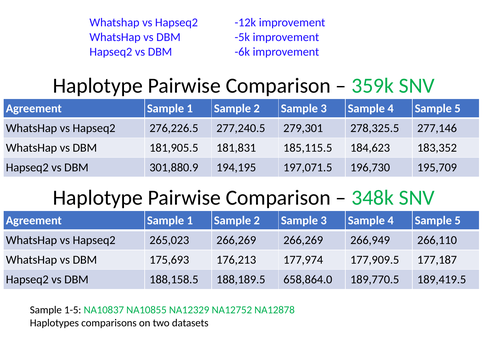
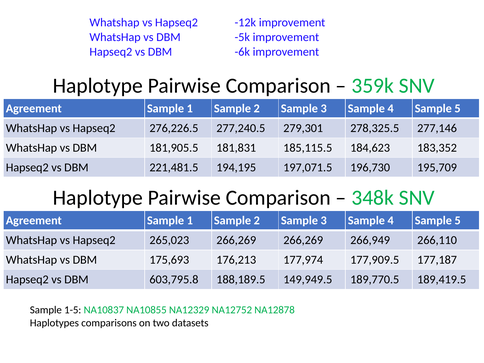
301,880.9: 301,880.9 -> 221,481.5
188,158.5: 188,158.5 -> 603,795.8
658,864.0: 658,864.0 -> 149,949.5
